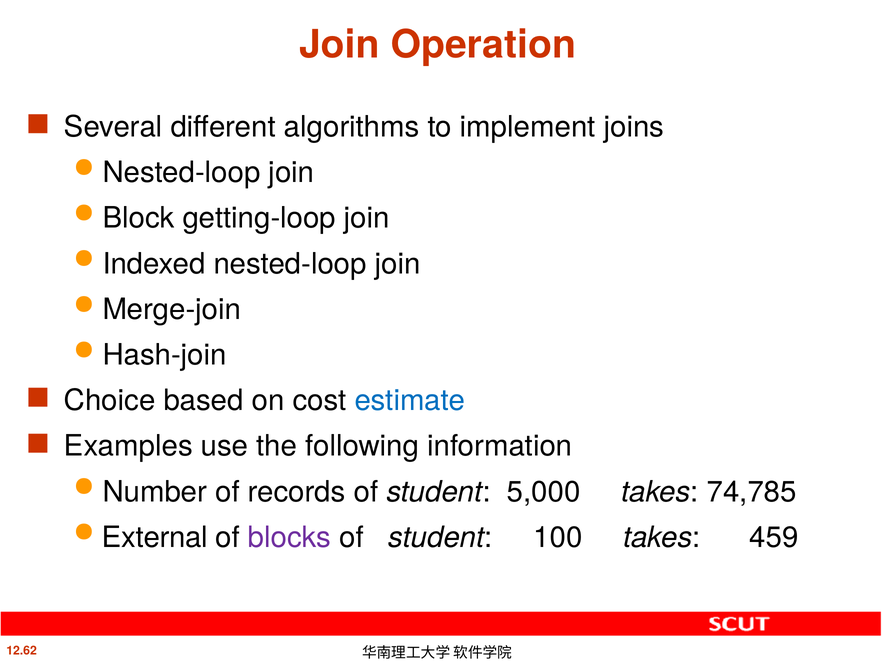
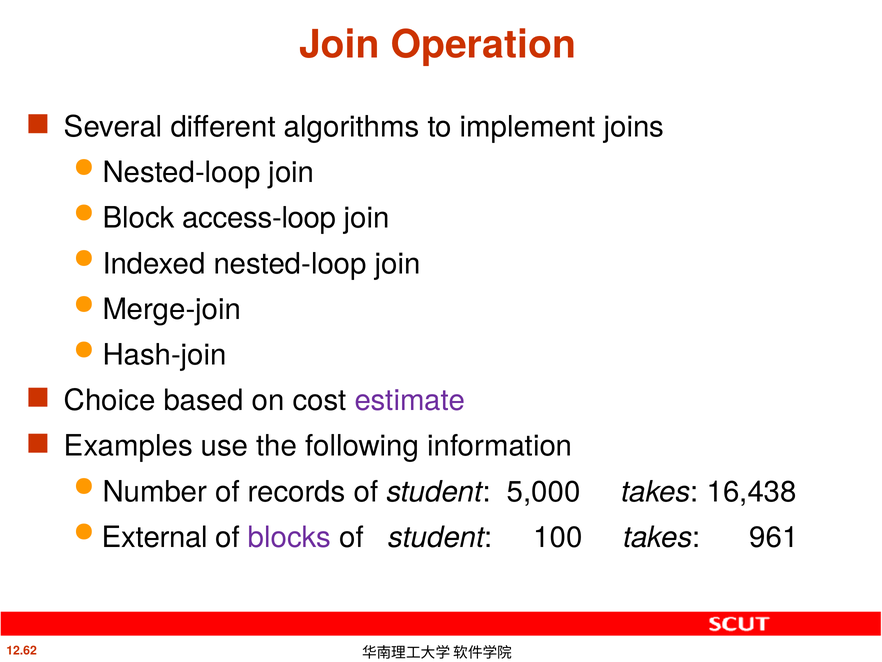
getting-loop: getting-loop -> access-loop
estimate colour: blue -> purple
74,785: 74,785 -> 16,438
459: 459 -> 961
